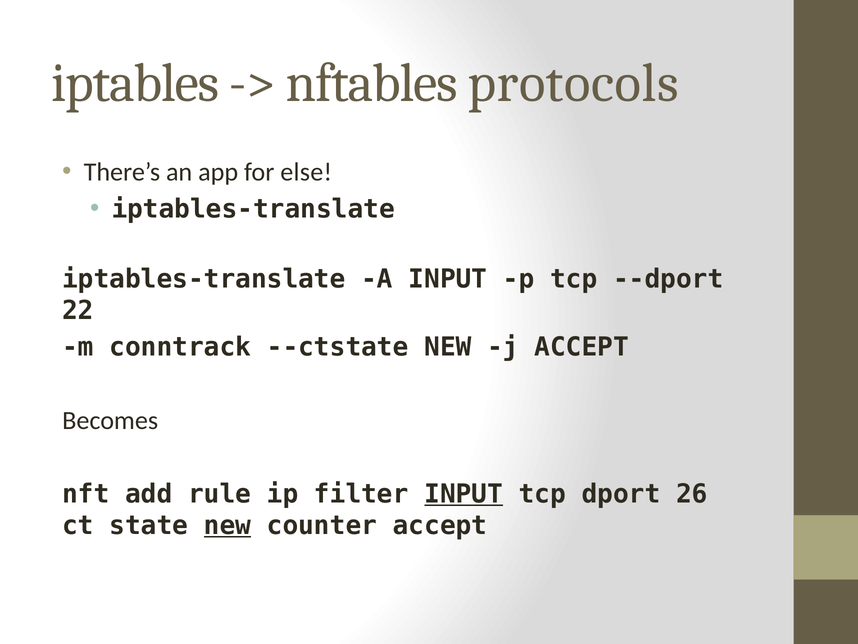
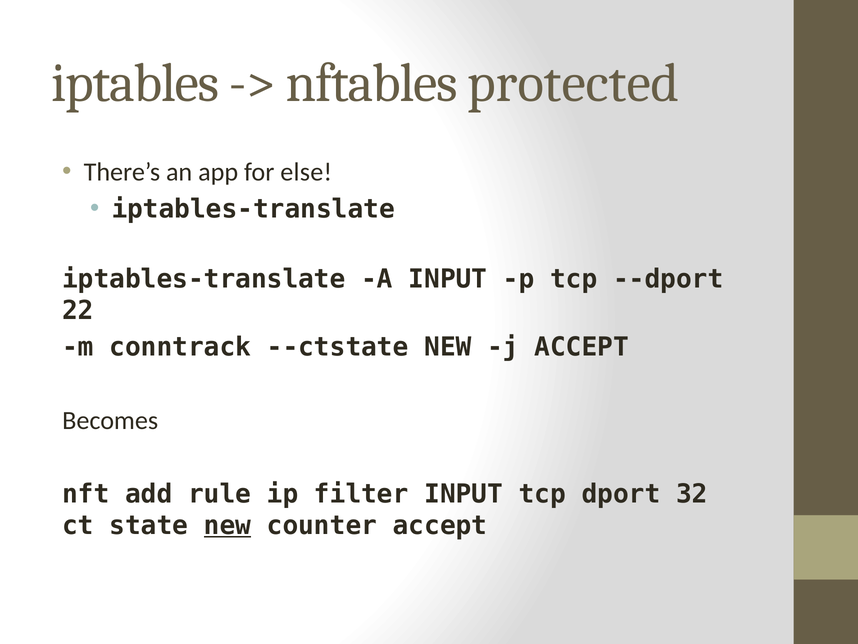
protocols: protocols -> protected
INPUT at (464, 494) underline: present -> none
26: 26 -> 32
